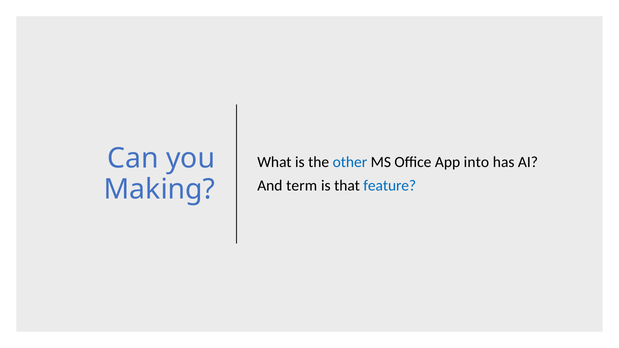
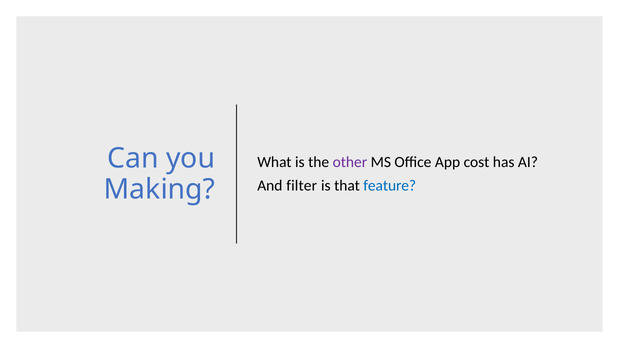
other colour: blue -> purple
into: into -> cost
term: term -> filter
